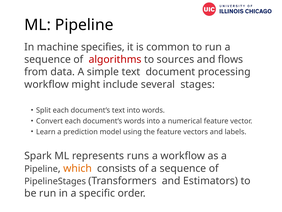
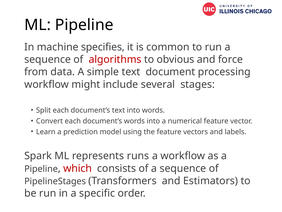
sources: sources -> obvious
flows: flows -> force
which colour: orange -> red
